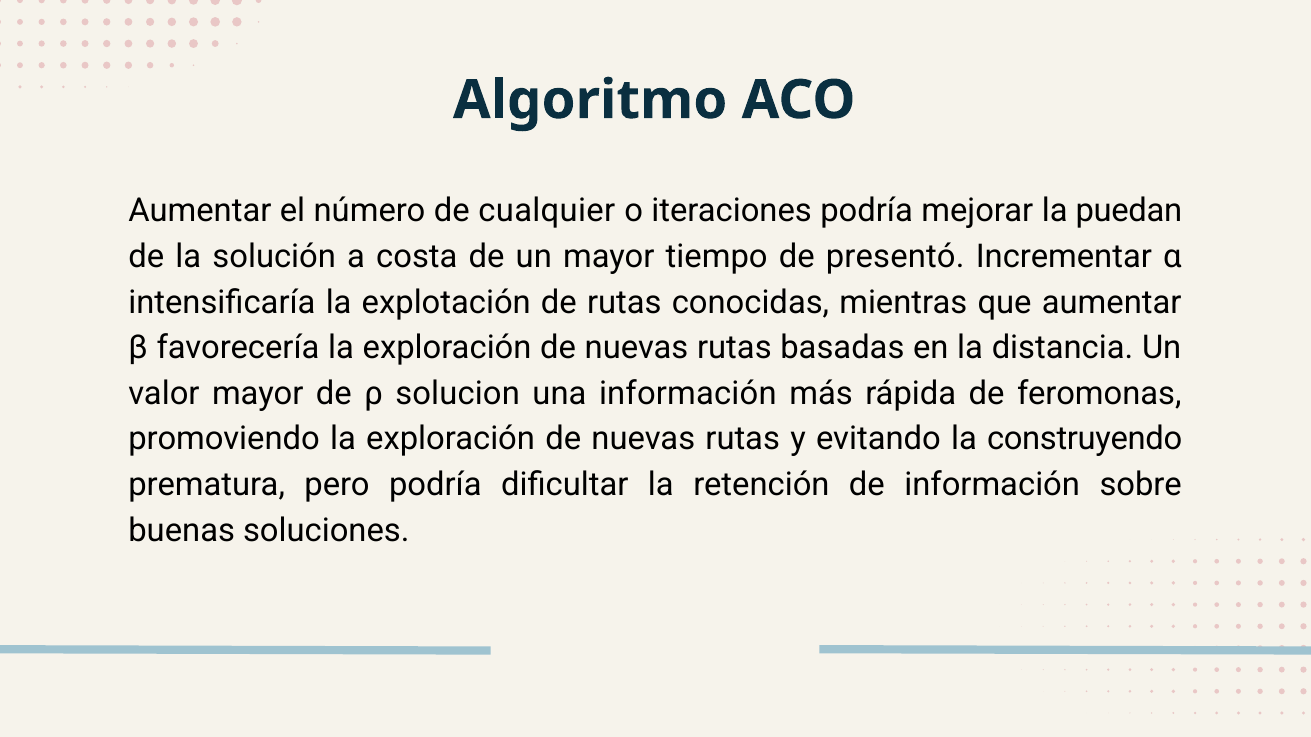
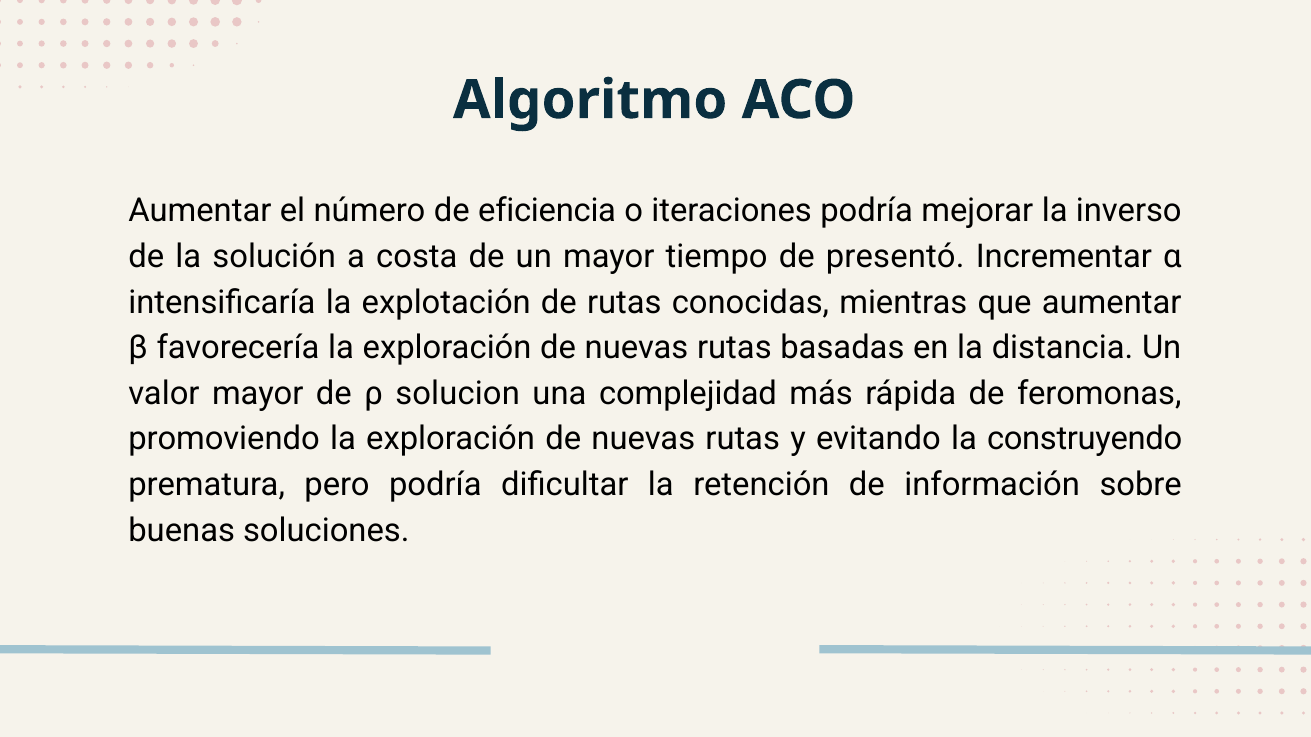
cualquier: cualquier -> eficiencia
puedan: puedan -> inverso
una información: información -> complejidad
